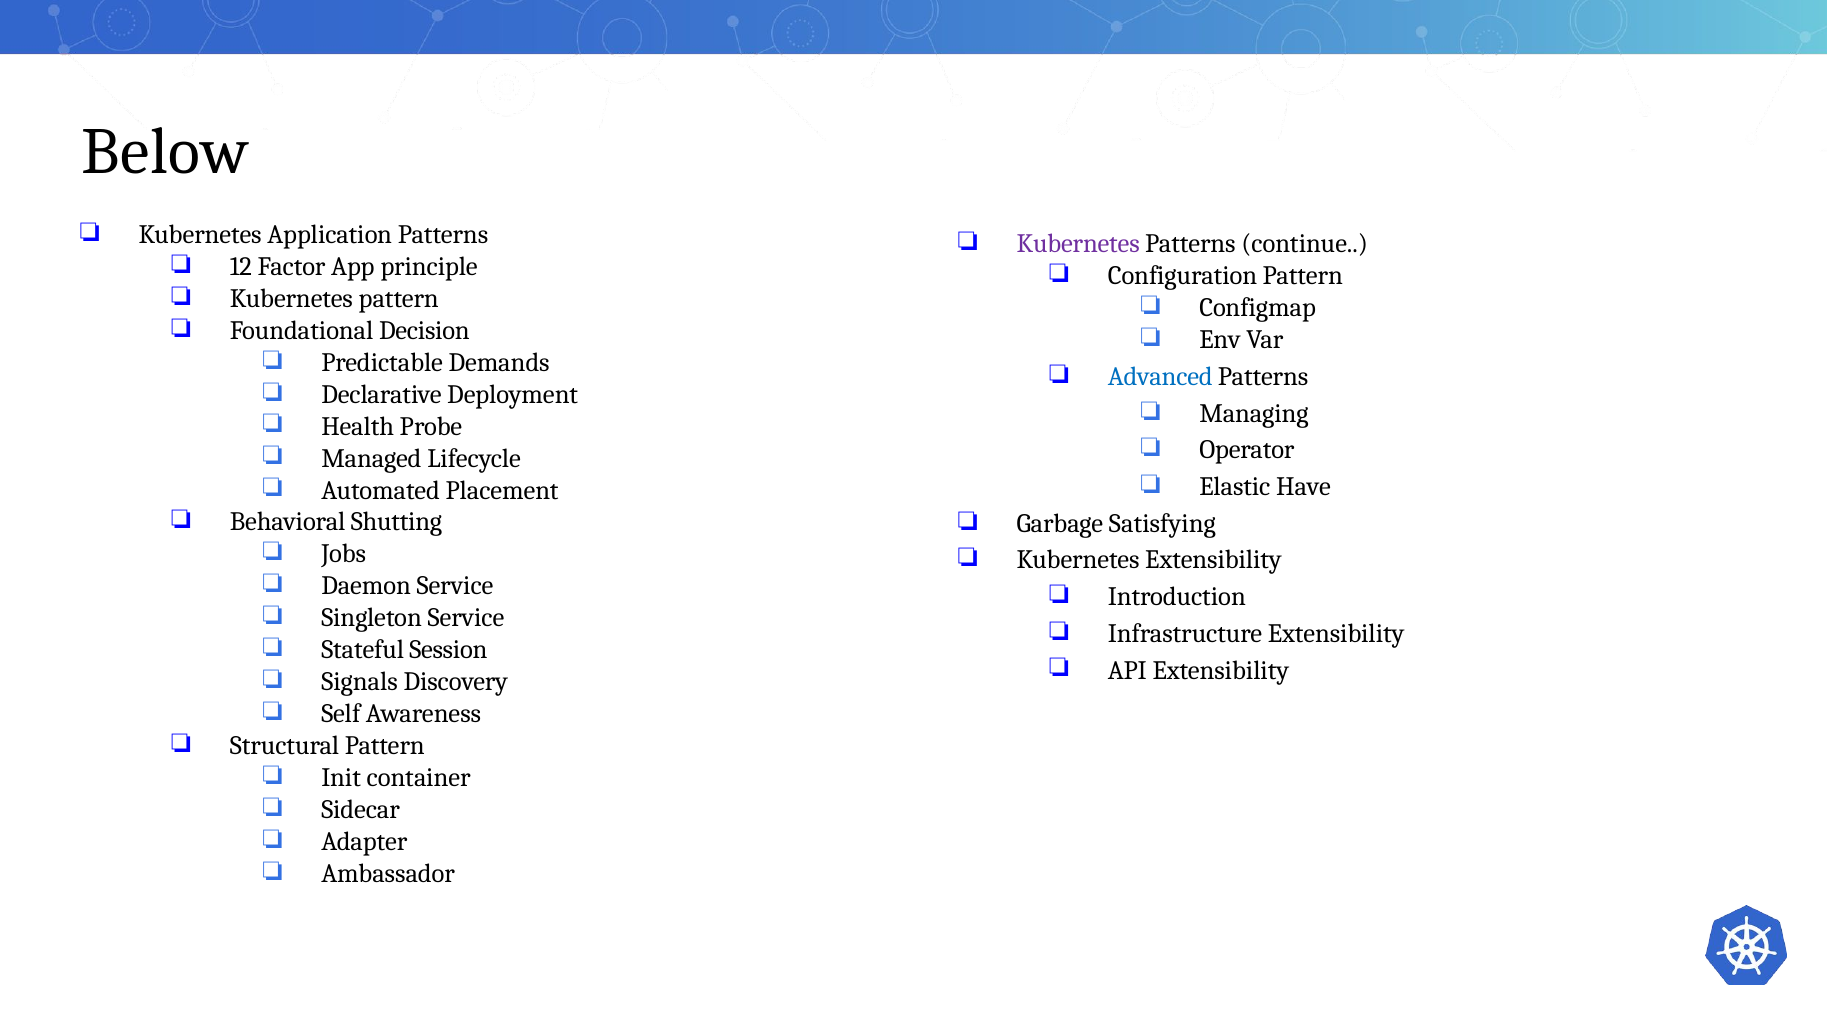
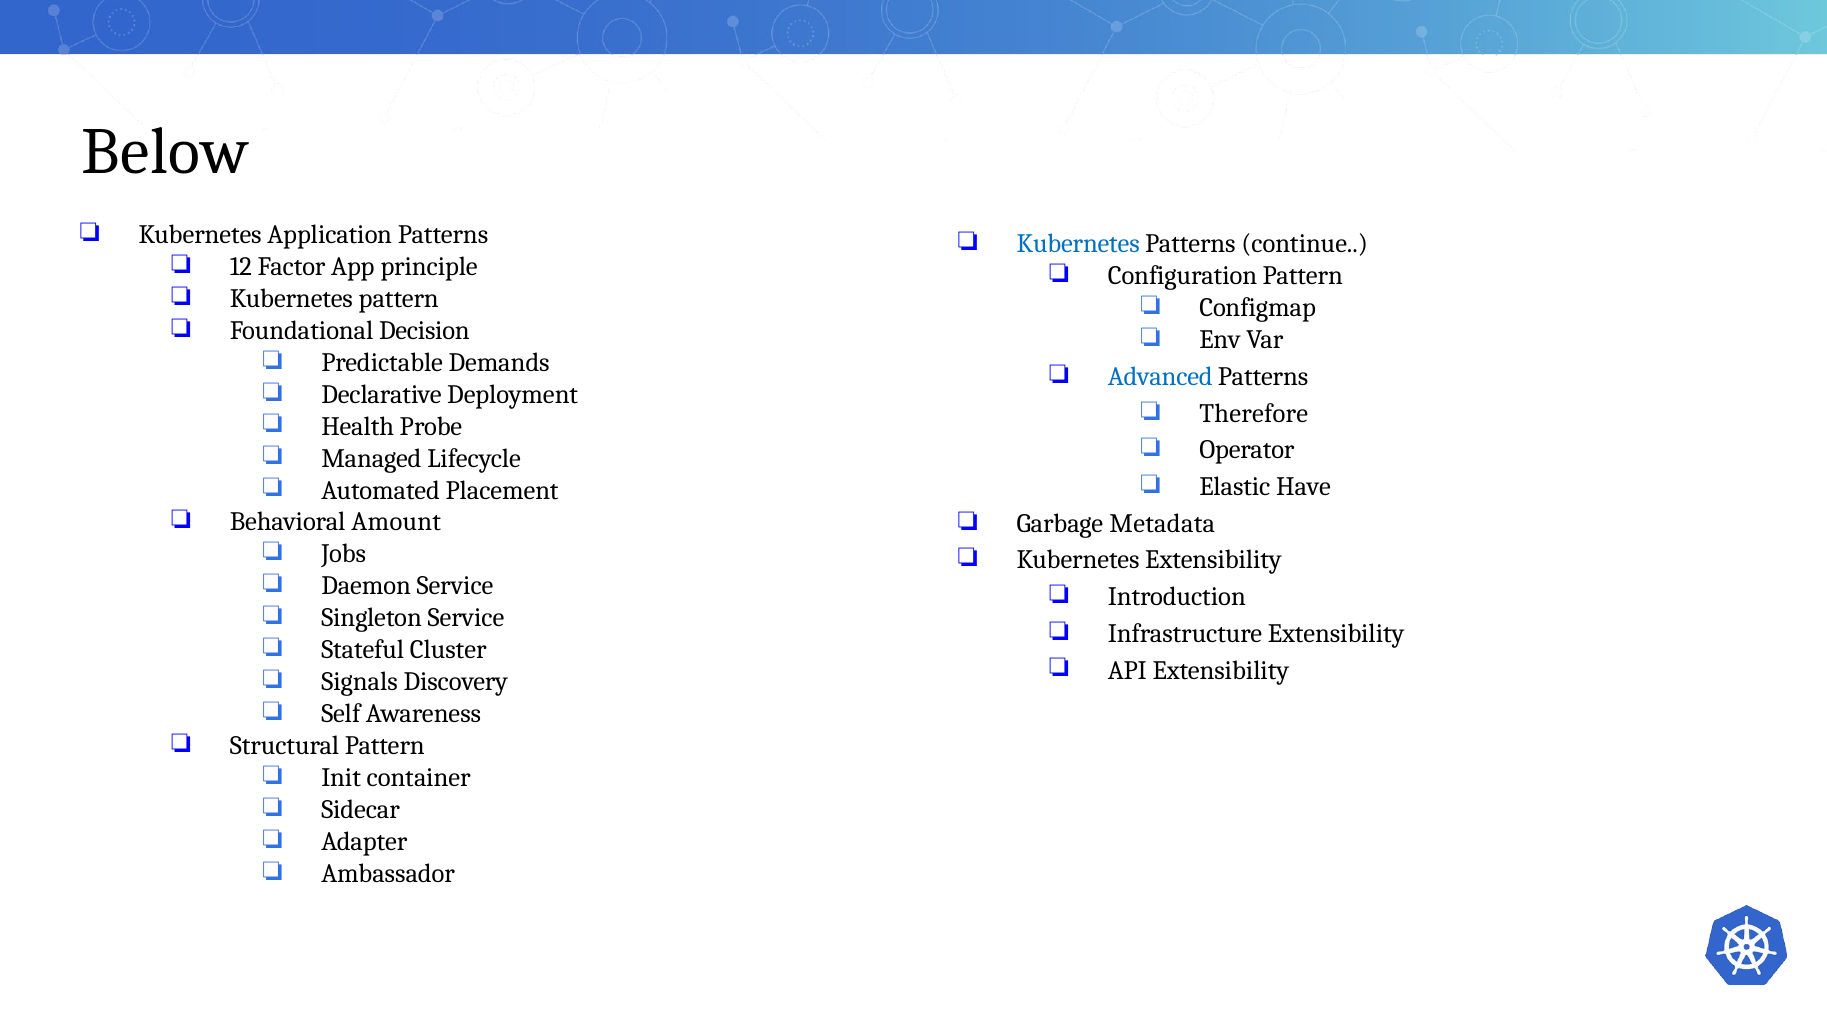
Kubernetes at (1078, 244) colour: purple -> blue
Managing: Managing -> Therefore
Shutting: Shutting -> Amount
Satisfying: Satisfying -> Metadata
Session: Session -> Cluster
